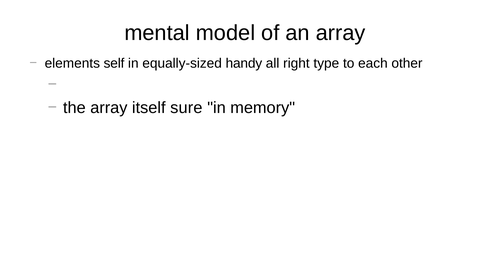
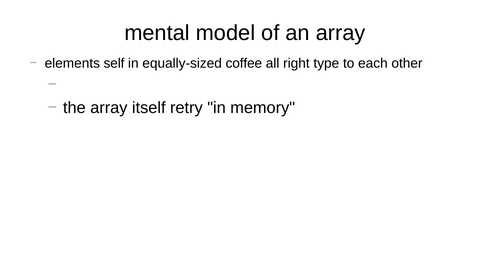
handy: handy -> coffee
sure: sure -> retry
